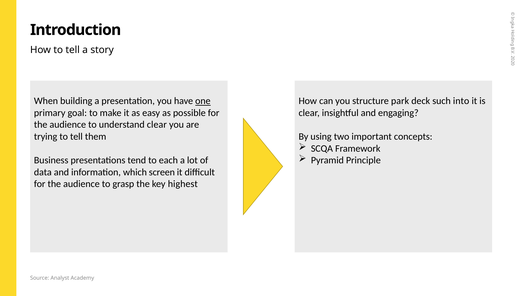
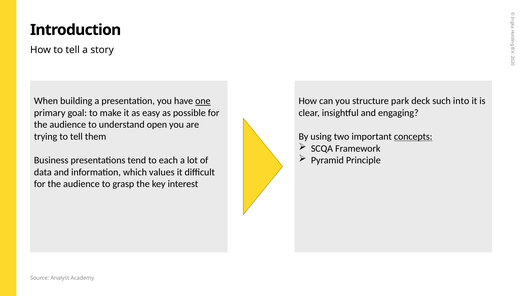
understand clear: clear -> open
concepts underline: none -> present
screen: screen -> values
highest: highest -> interest
